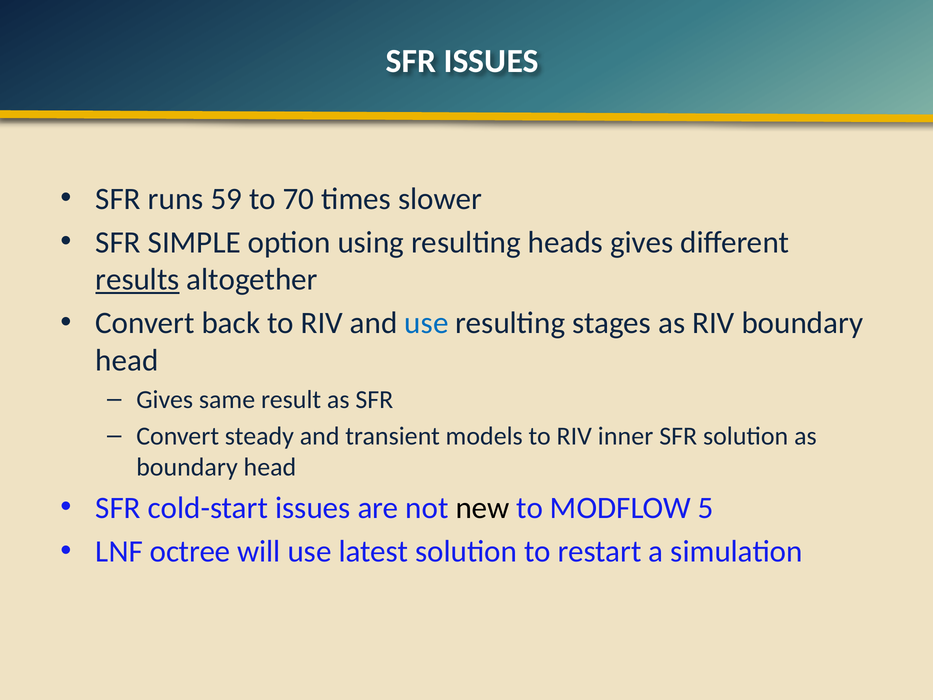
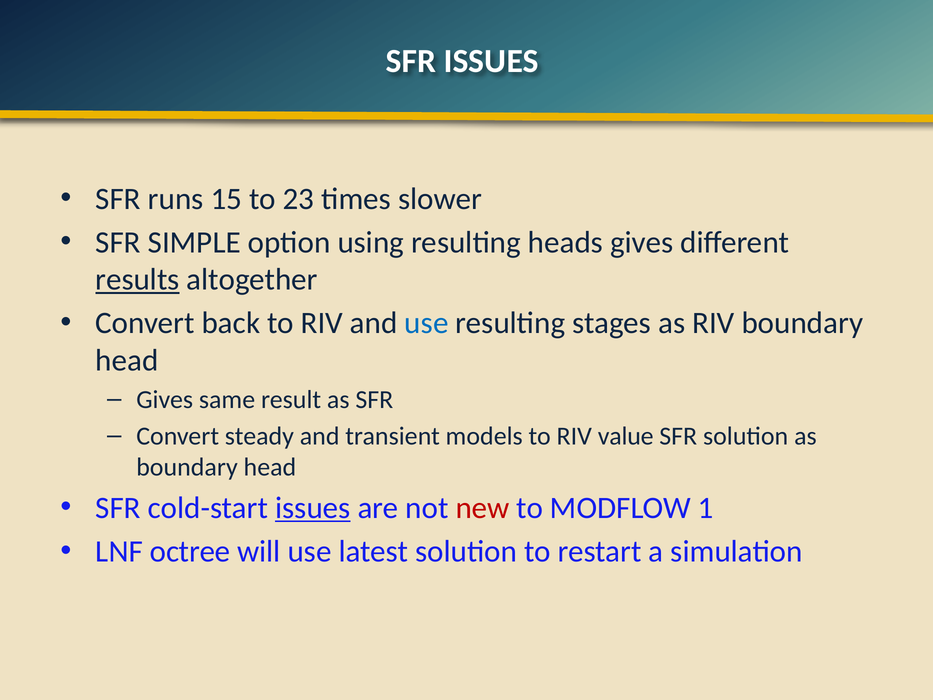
59: 59 -> 15
70: 70 -> 23
inner: inner -> value
issues at (313, 508) underline: none -> present
new colour: black -> red
5: 5 -> 1
